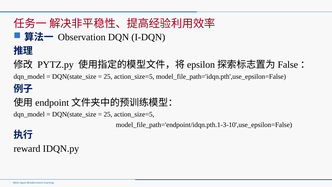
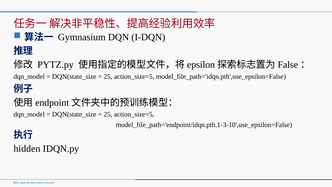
Observation: Observation -> Gymnasium
reward: reward -> hidden
